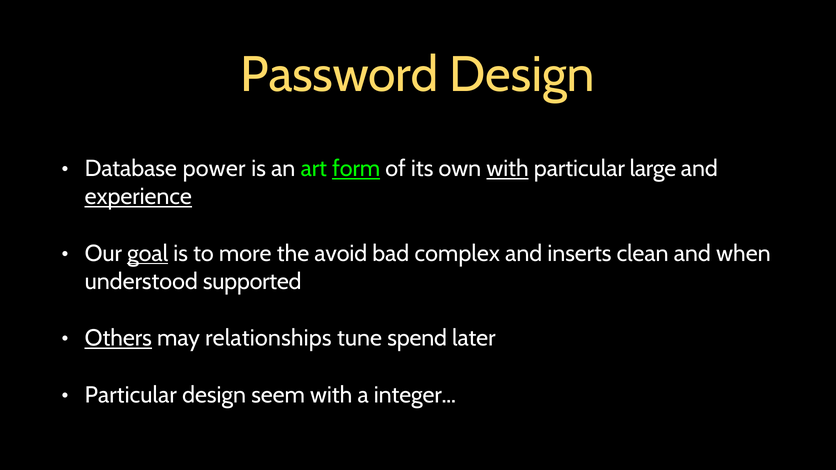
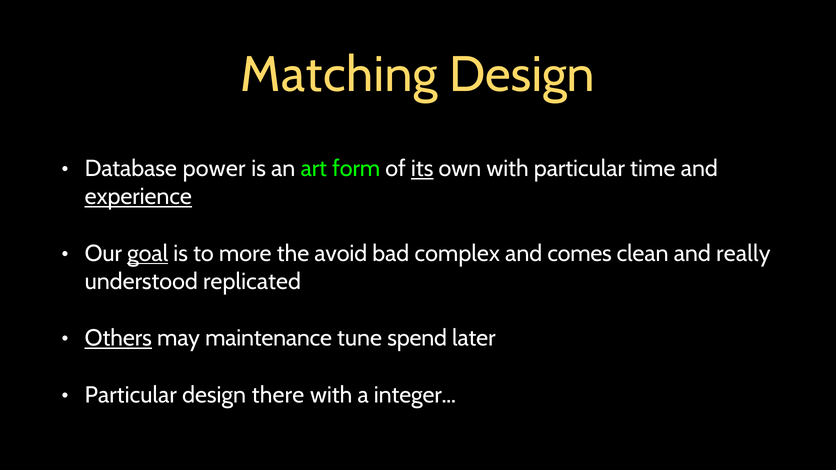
Password: Password -> Matching
form underline: present -> none
its underline: none -> present
with at (508, 169) underline: present -> none
large: large -> time
inserts: inserts -> comes
when: when -> really
supported: supported -> replicated
relationships: relationships -> maintenance
seem: seem -> there
